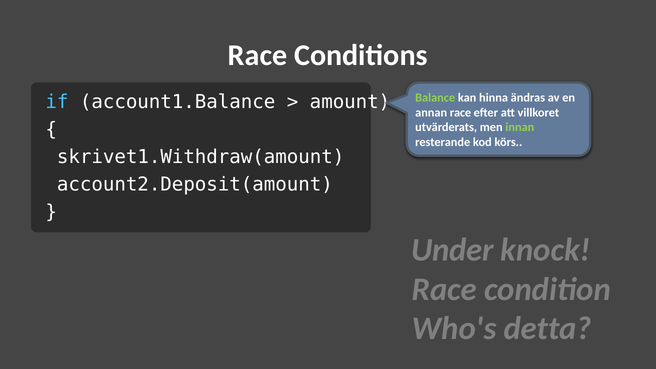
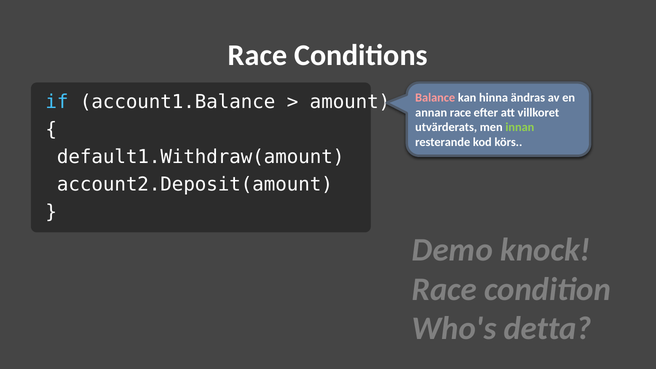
Balance colour: light green -> pink
skrivet1.Withdraw(amount: skrivet1.Withdraw(amount -> default1.Withdraw(amount
Under: Under -> Demo
